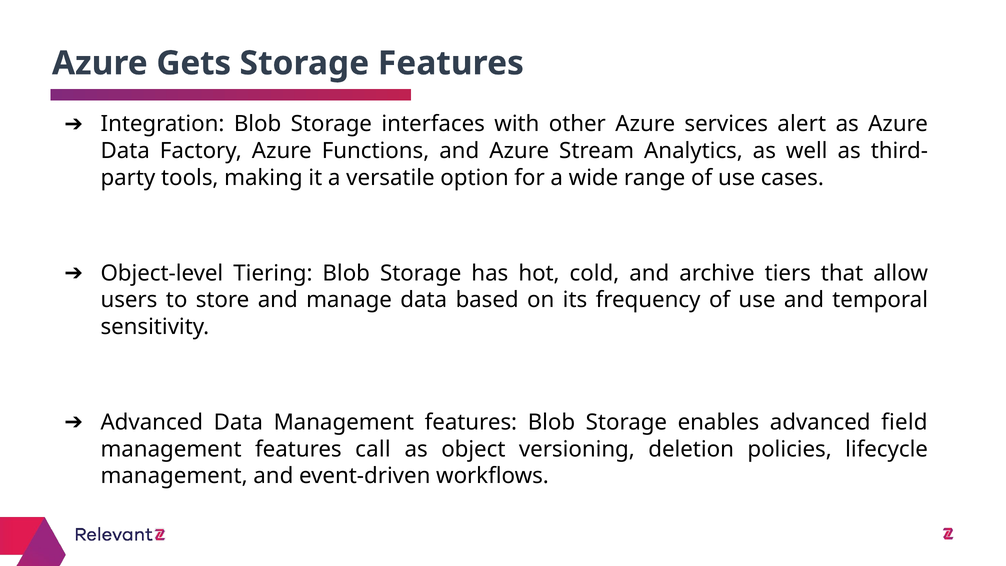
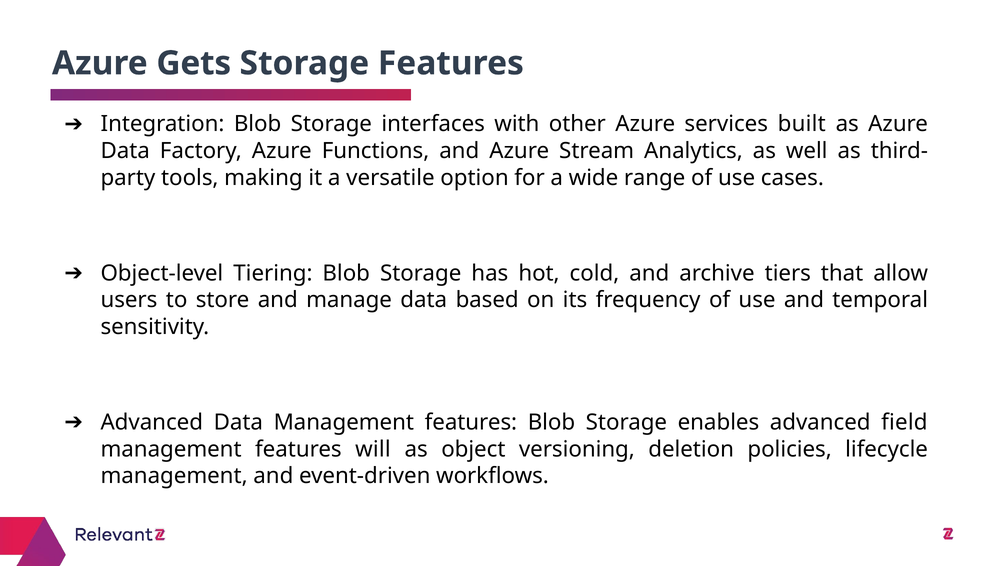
alert: alert -> built
call: call -> will
